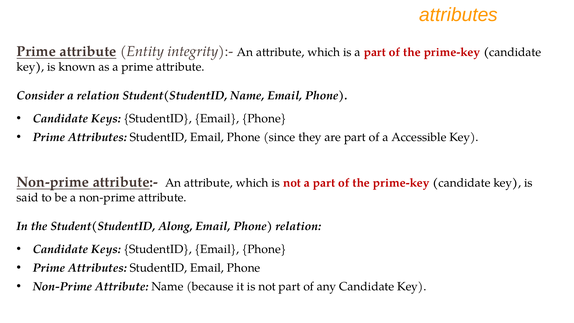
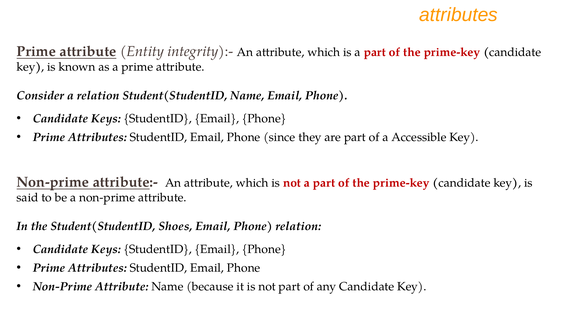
Along: Along -> Shoes
